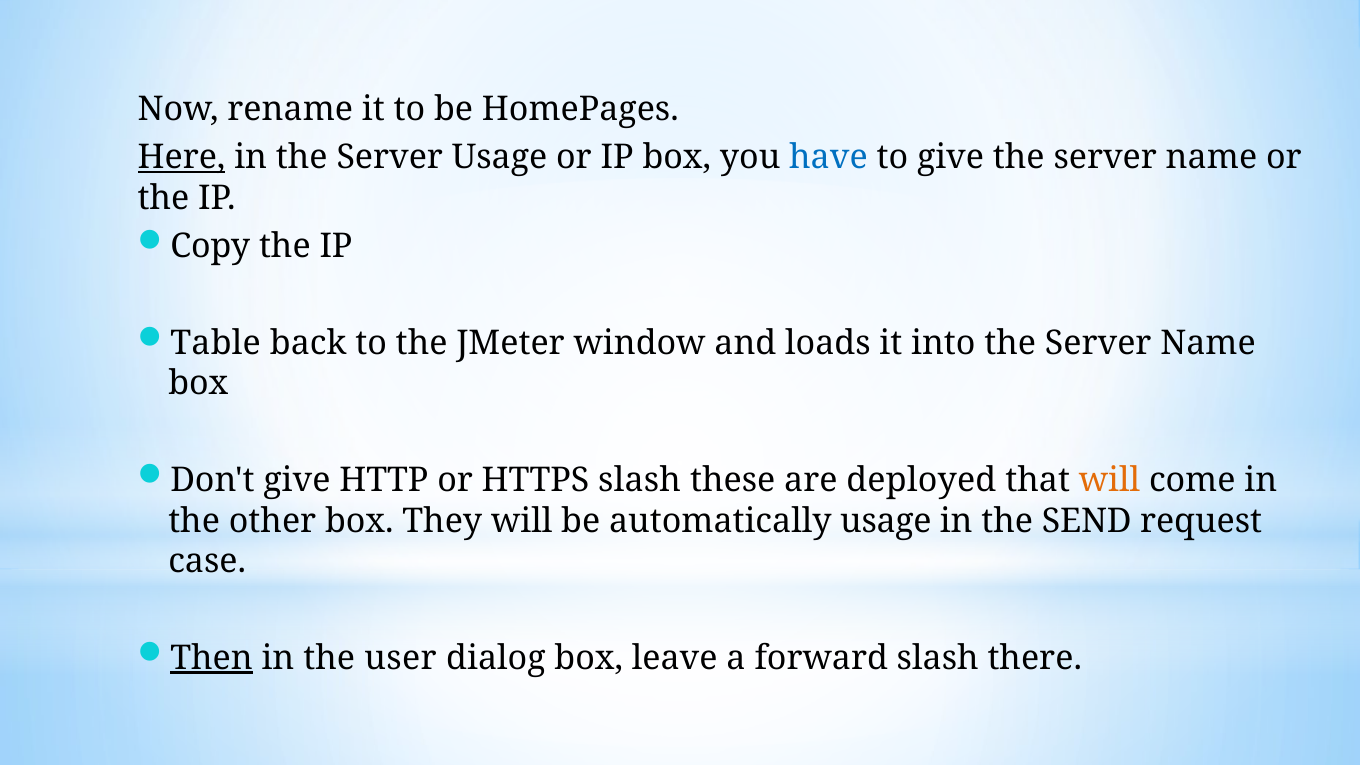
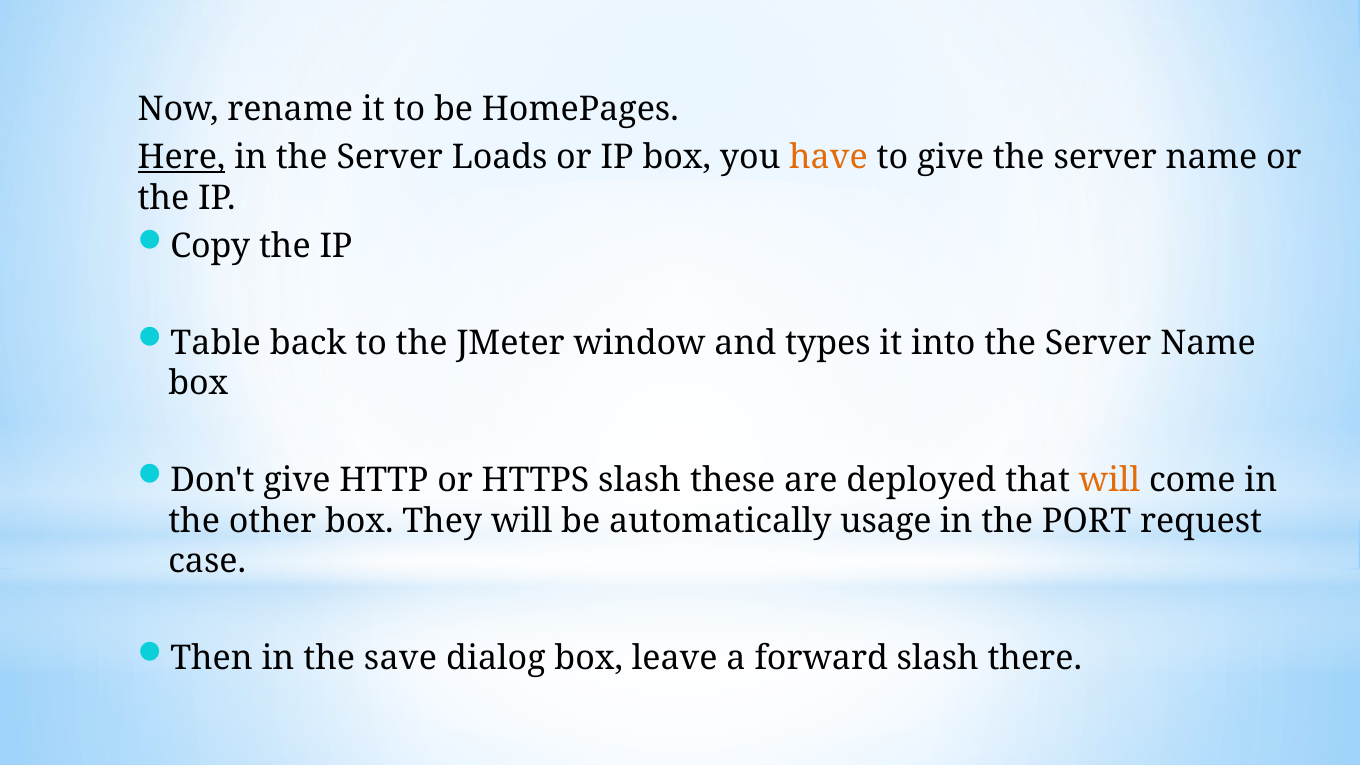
Server Usage: Usage -> Loads
have colour: blue -> orange
loads: loads -> types
SEND: SEND -> PORT
Then underline: present -> none
user: user -> save
